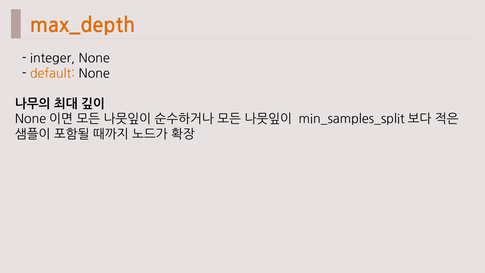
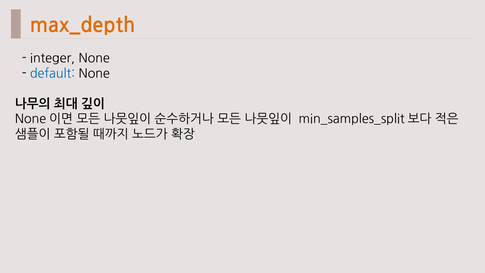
default colour: orange -> blue
